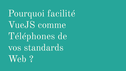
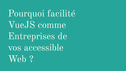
Téléphones: Téléphones -> Entreprises
standards: standards -> accessible
